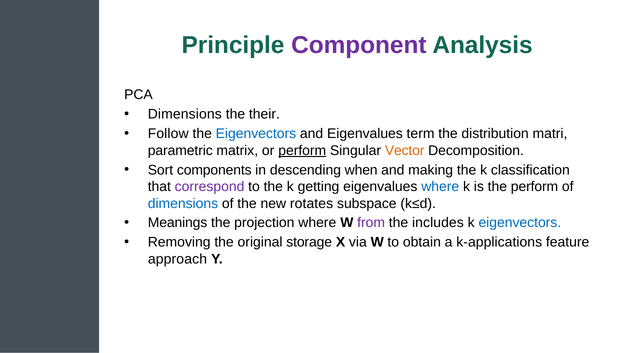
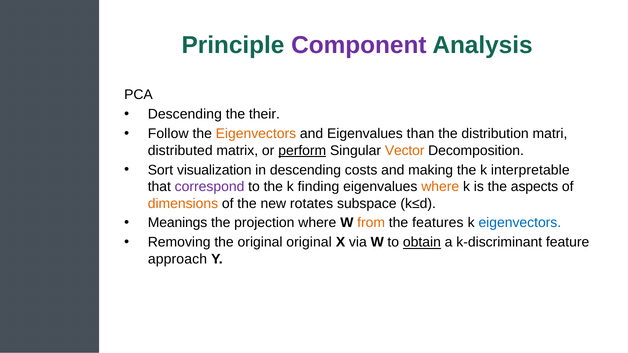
Dimensions at (185, 114): Dimensions -> Descending
Eigenvectors at (256, 134) colour: blue -> orange
term: term -> than
parametric: parametric -> distributed
components: components -> visualization
when: when -> costs
classification: classification -> interpretable
getting: getting -> finding
where at (440, 187) colour: blue -> orange
the perform: perform -> aspects
dimensions at (183, 204) colour: blue -> orange
from colour: purple -> orange
includes: includes -> features
original storage: storage -> original
obtain underline: none -> present
k-applications: k-applications -> k-discriminant
